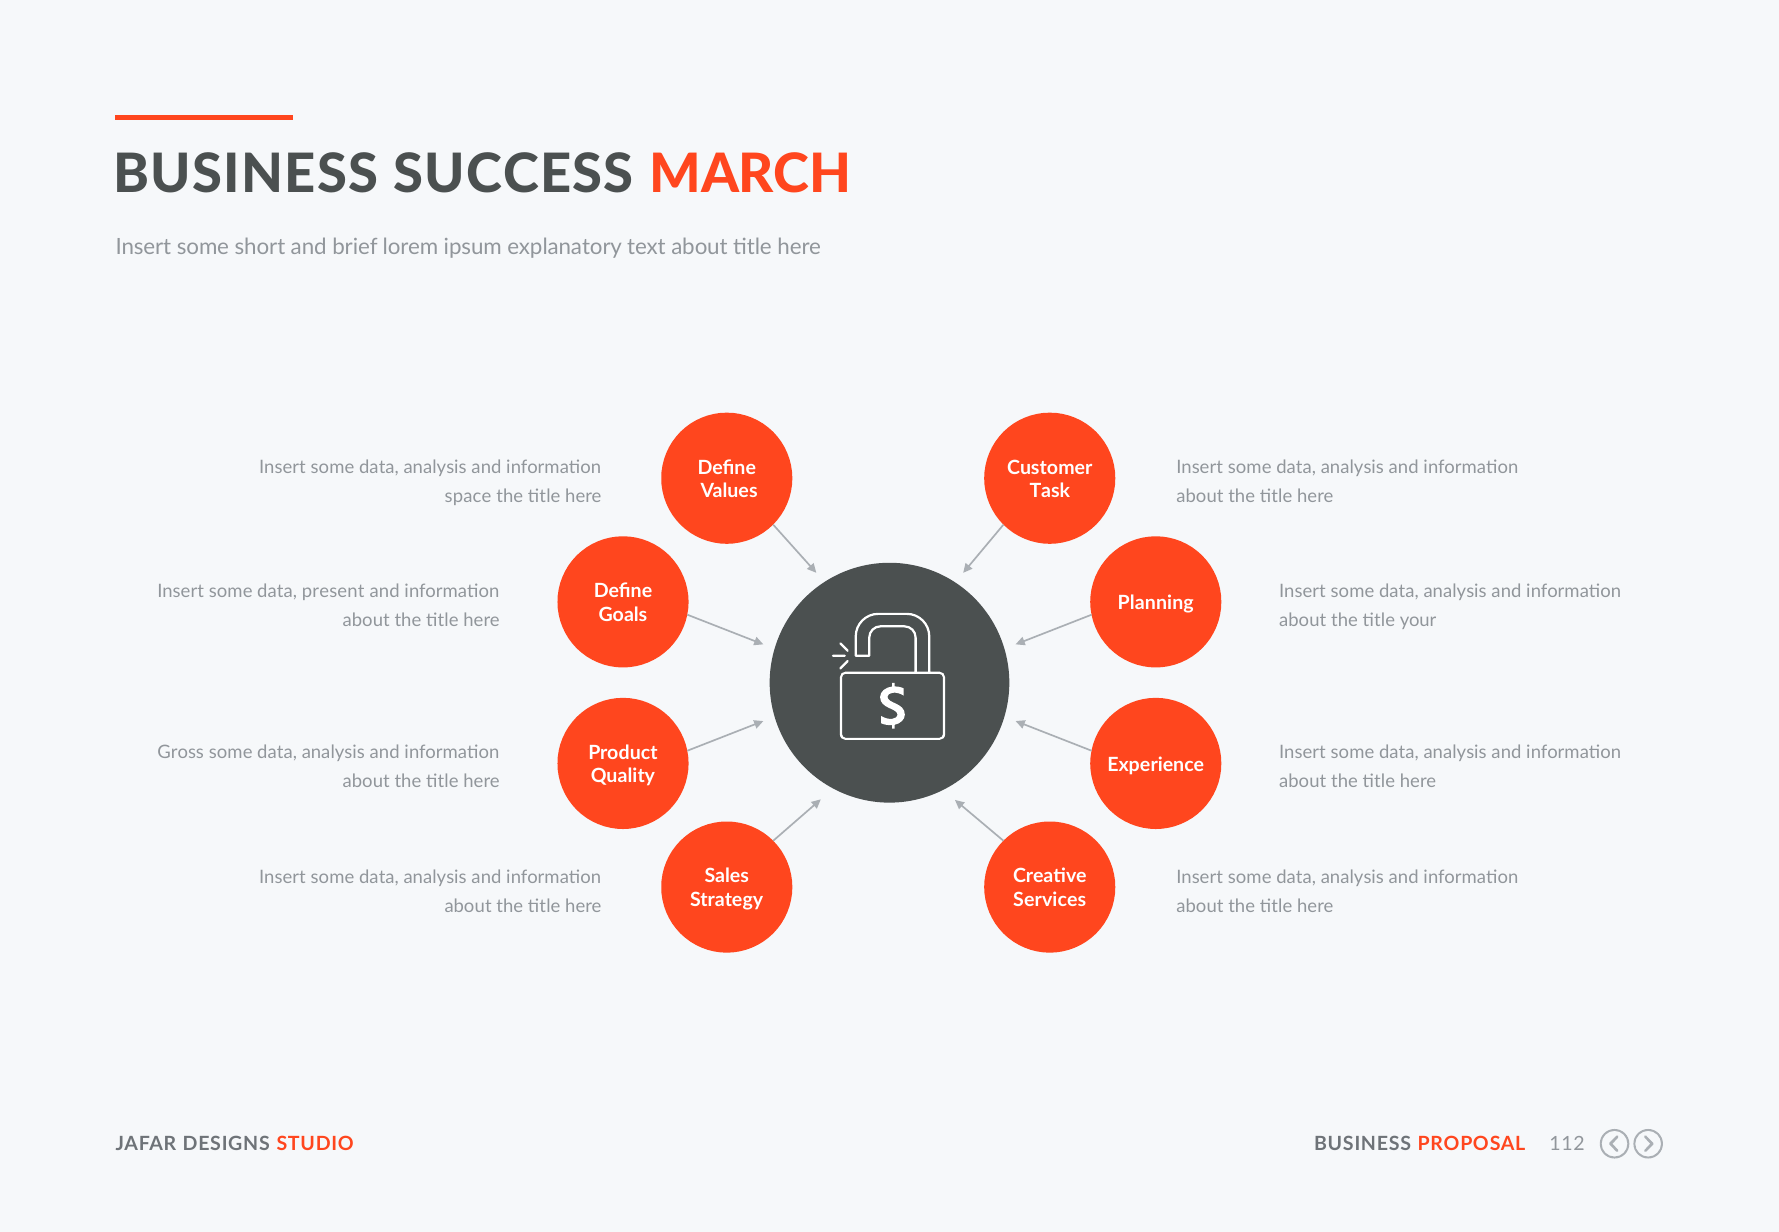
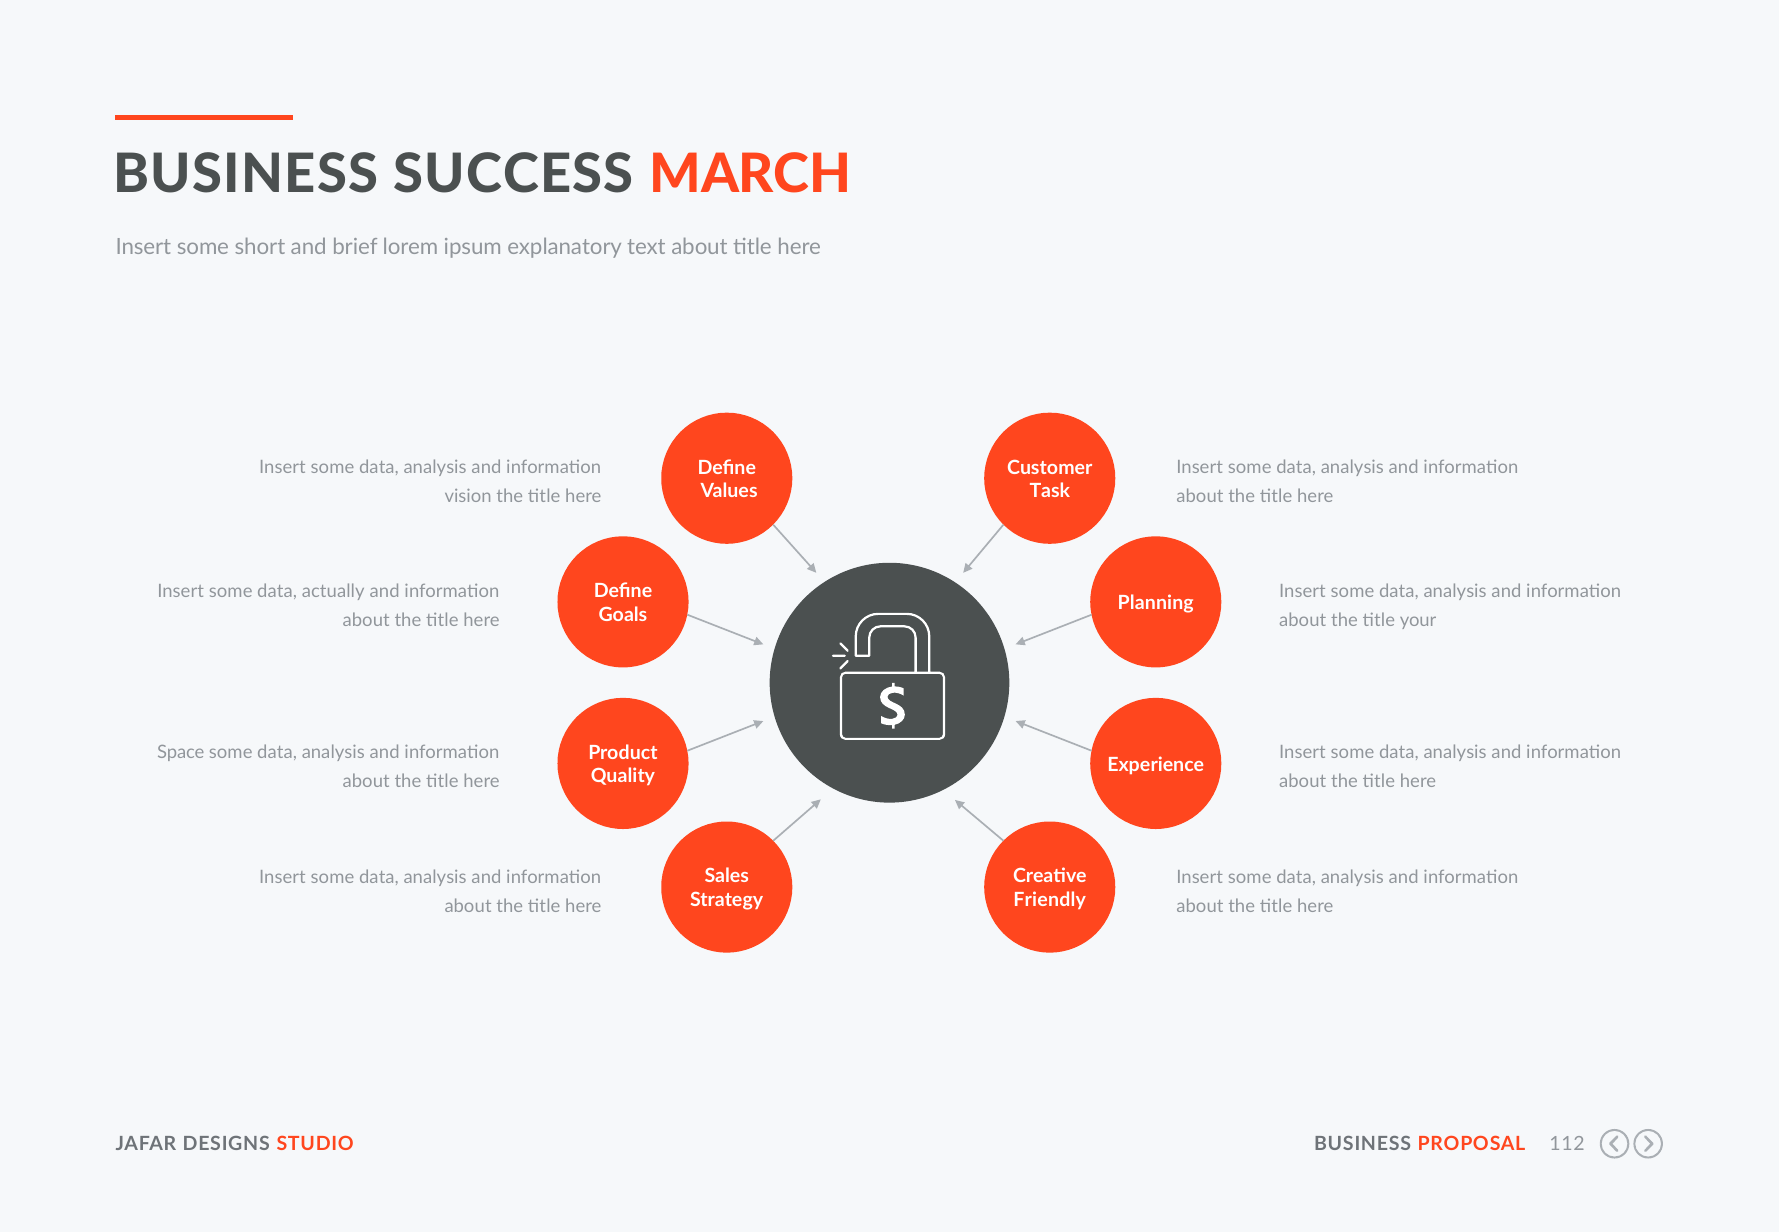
space: space -> vision
present: present -> actually
Gross: Gross -> Space
Services: Services -> Friendly
